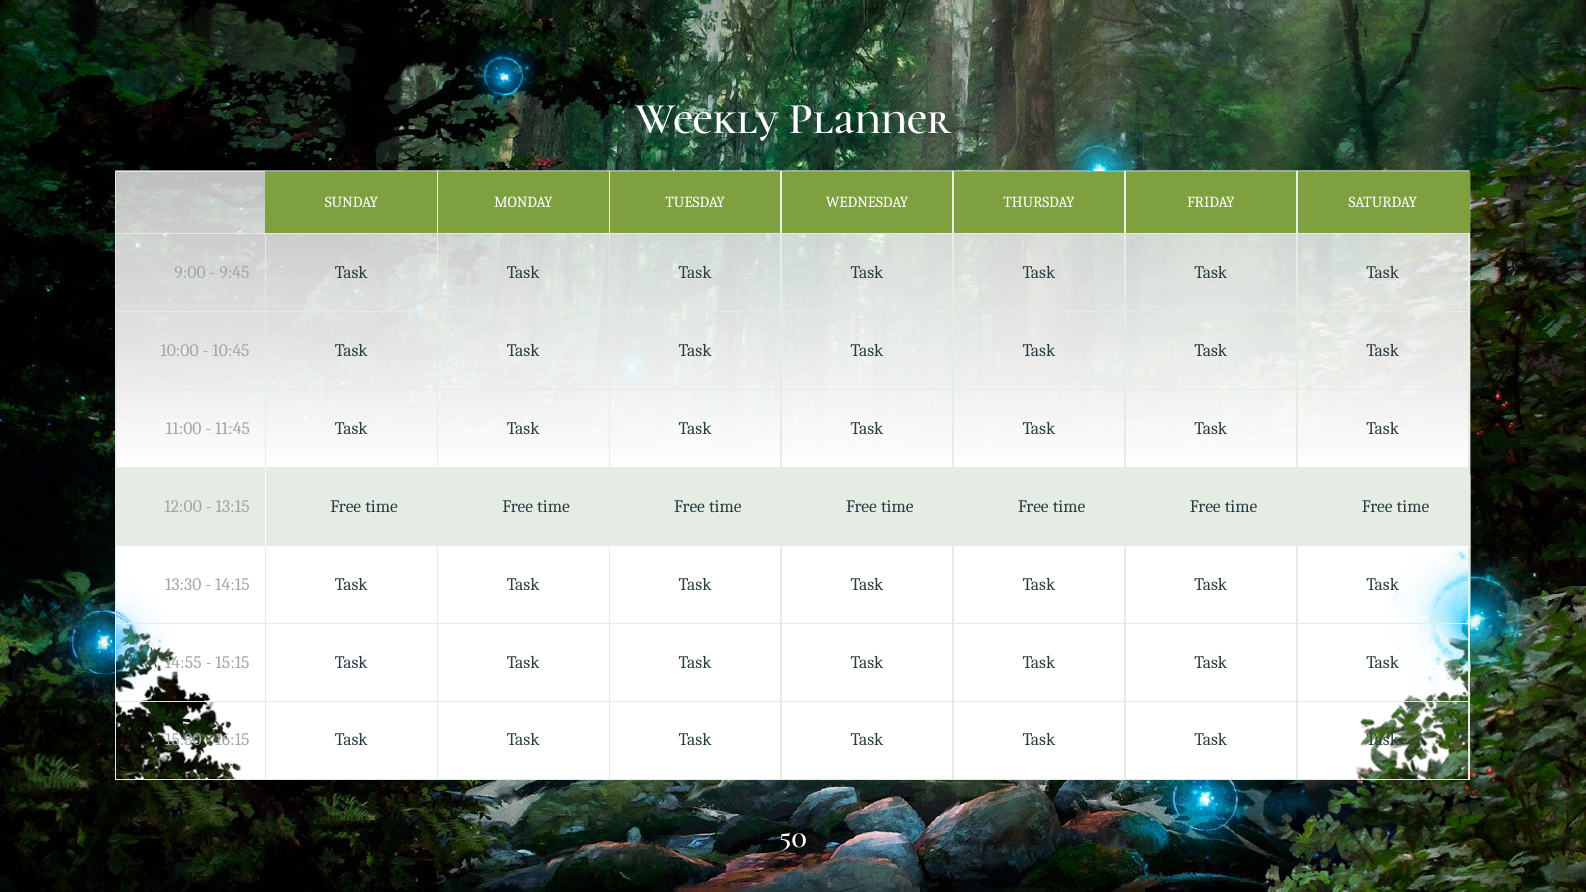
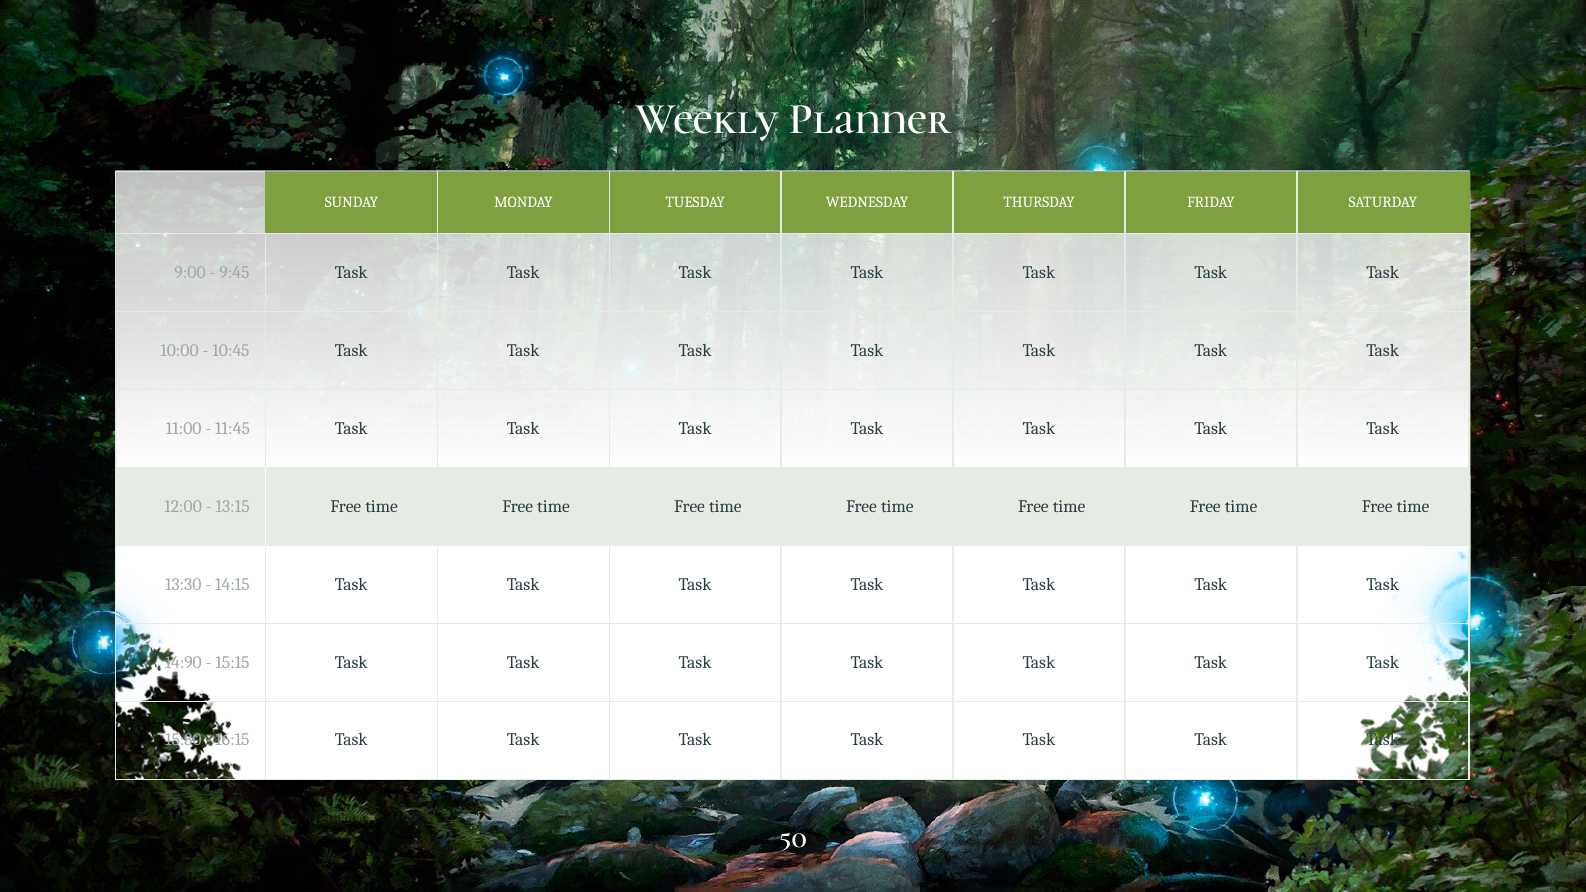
14:55: 14:55 -> 14:90
